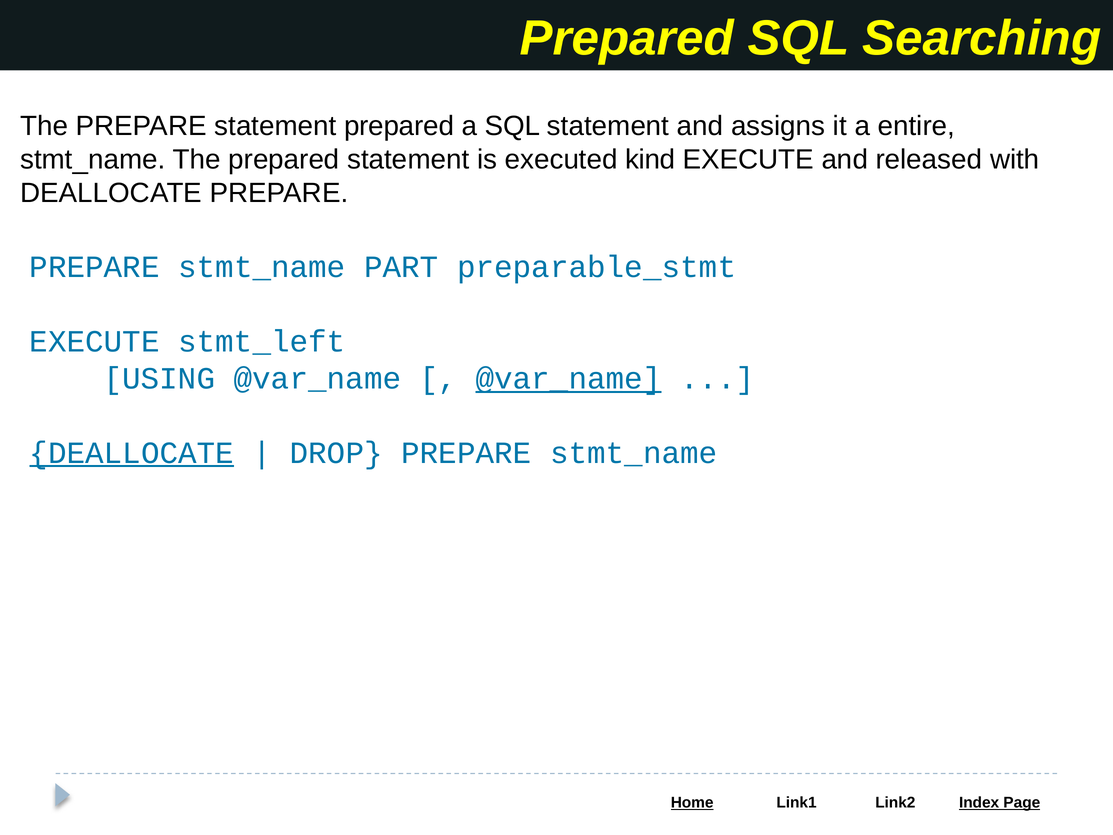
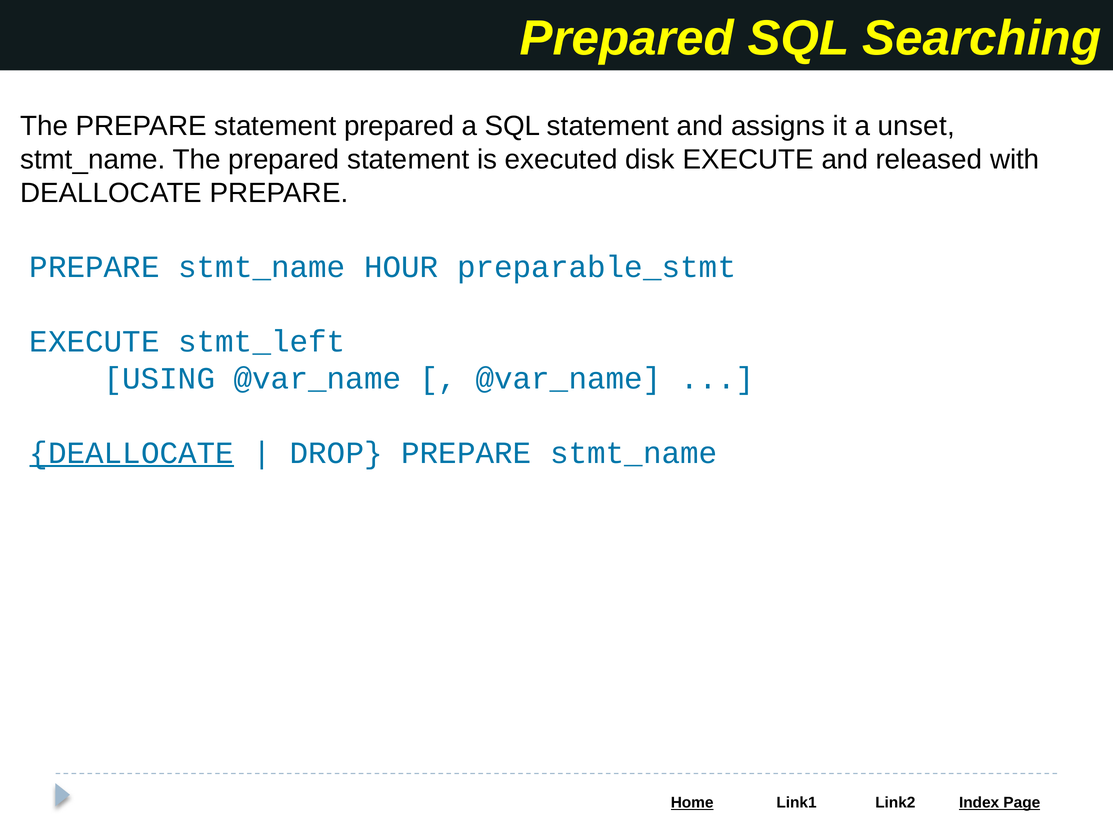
entire: entire -> unset
kind: kind -> disk
PART: PART -> HOUR
@var_name at (568, 378) underline: present -> none
